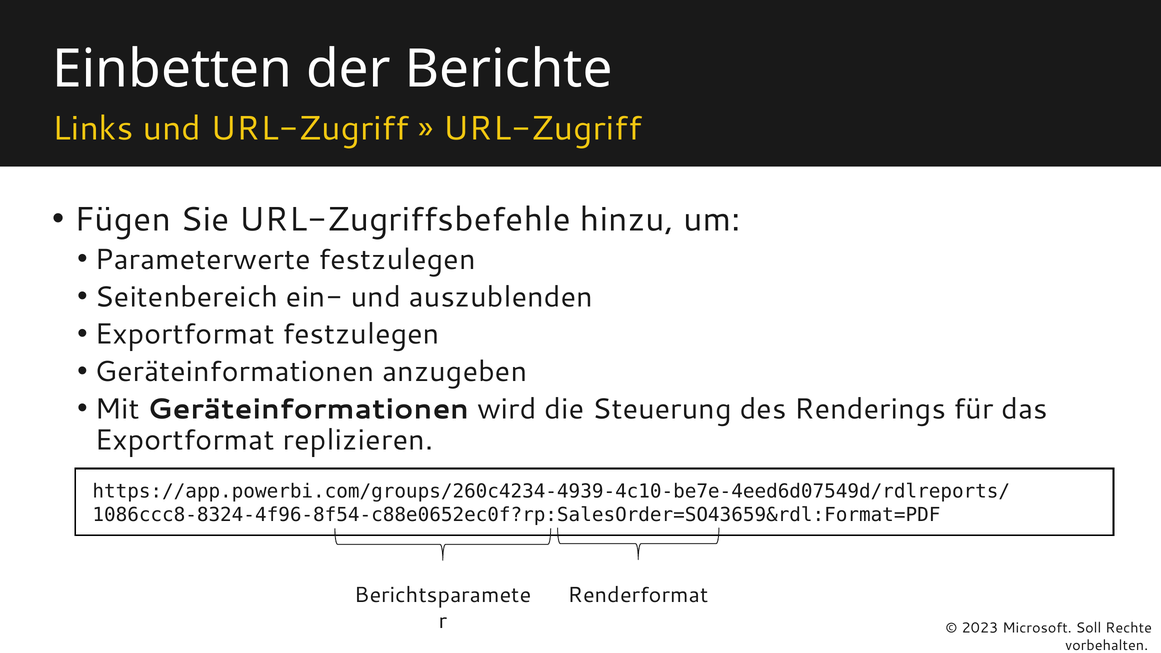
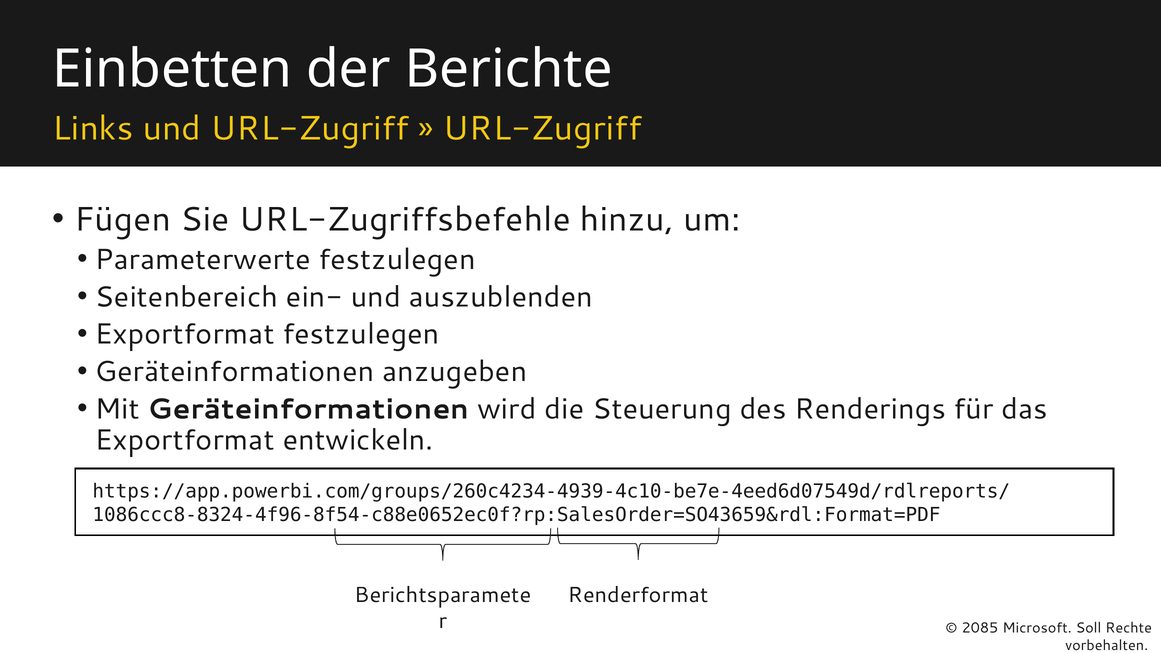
replizieren: replizieren -> entwickeln
2023: 2023 -> 2085
